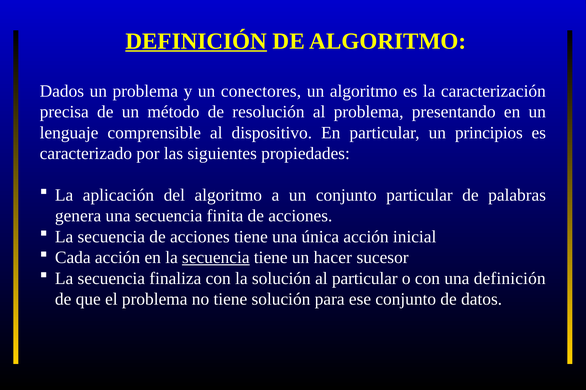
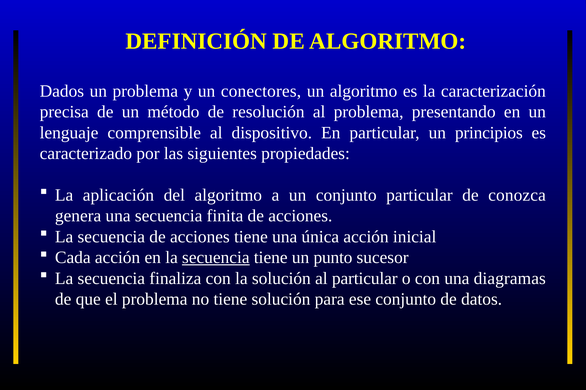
DEFINICIÓN at (196, 41) underline: present -> none
palabras: palabras -> conozca
hacer: hacer -> punto
una definición: definición -> diagramas
